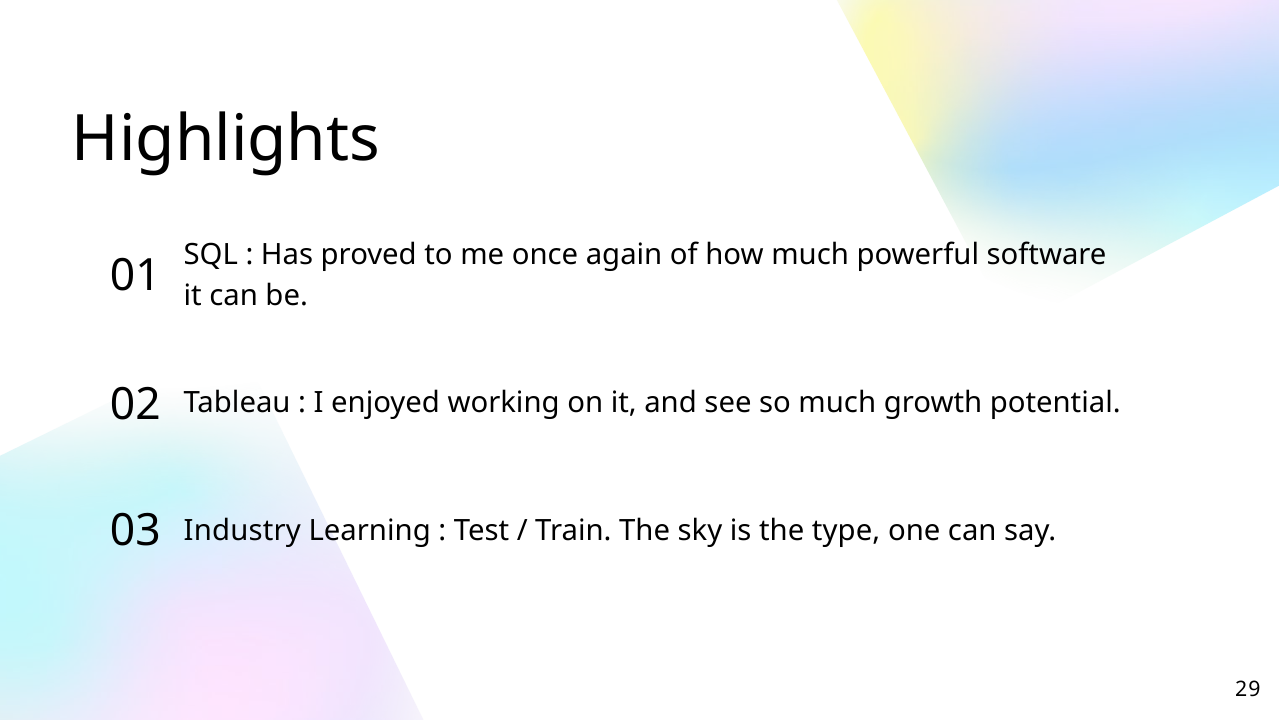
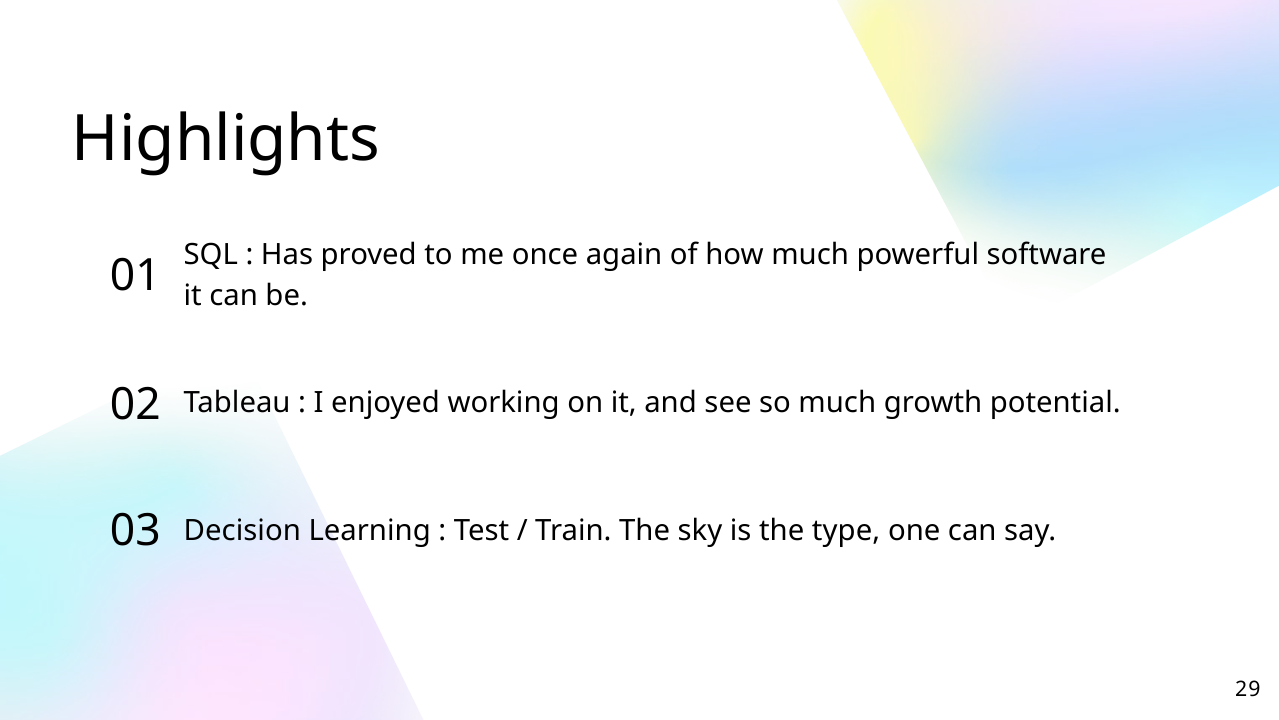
Industry: Industry -> Decision
